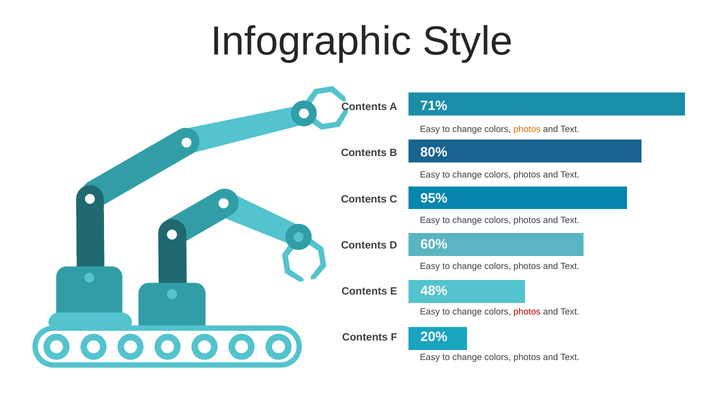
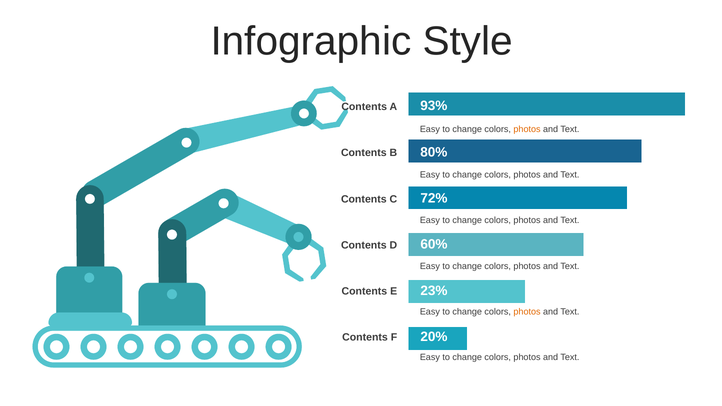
71%: 71% -> 93%
95%: 95% -> 72%
48%: 48% -> 23%
photos at (527, 312) colour: red -> orange
